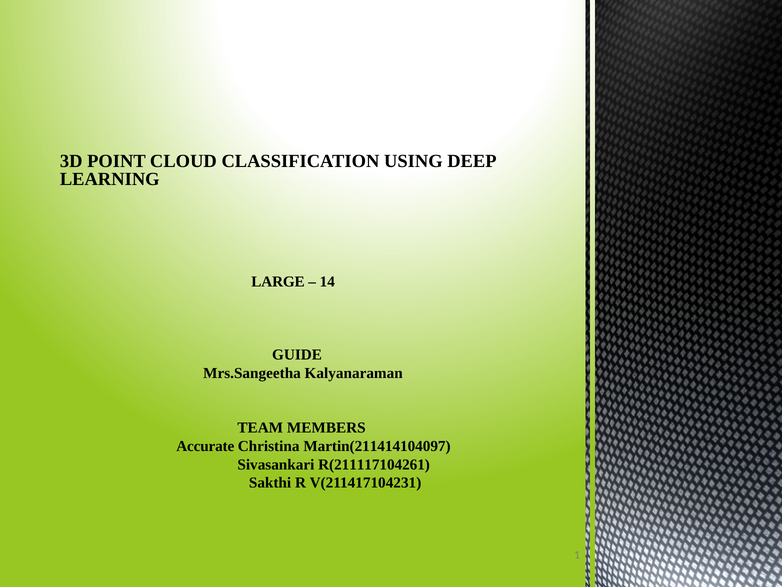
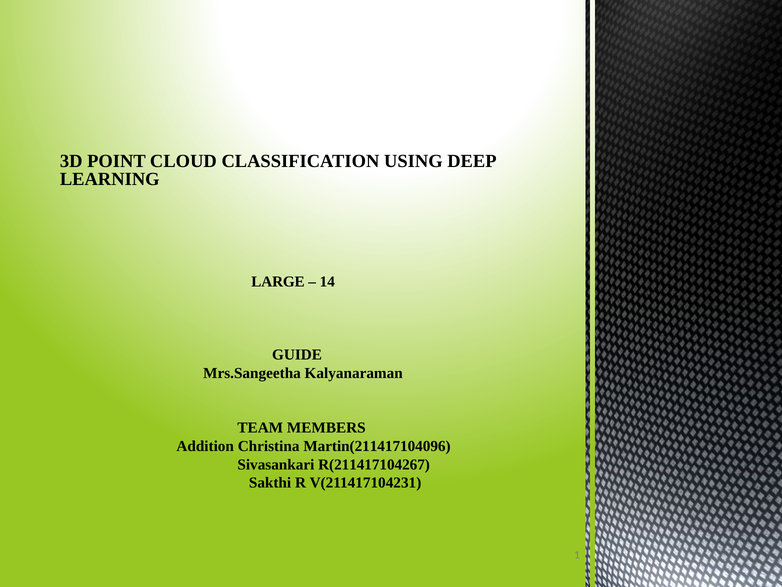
Accurate: Accurate -> Addition
Martin(211414104097: Martin(211414104097 -> Martin(211417104096
R(211117104261: R(211117104261 -> R(211417104267
